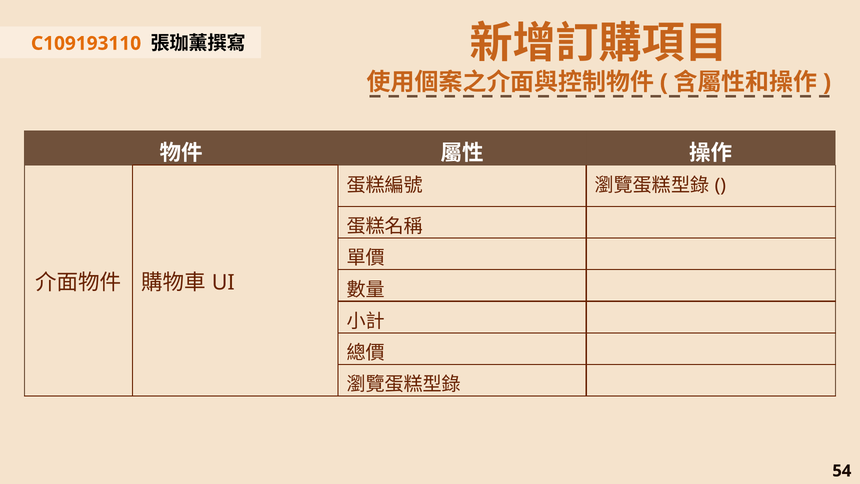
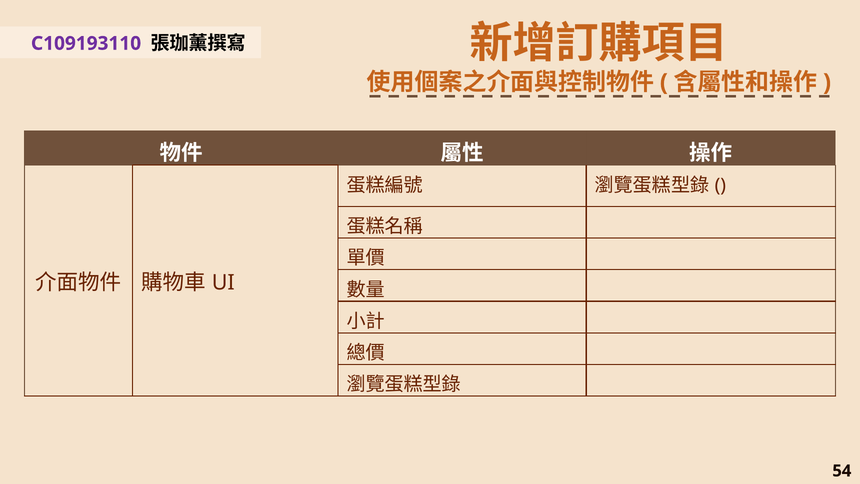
C109193110 colour: orange -> purple
